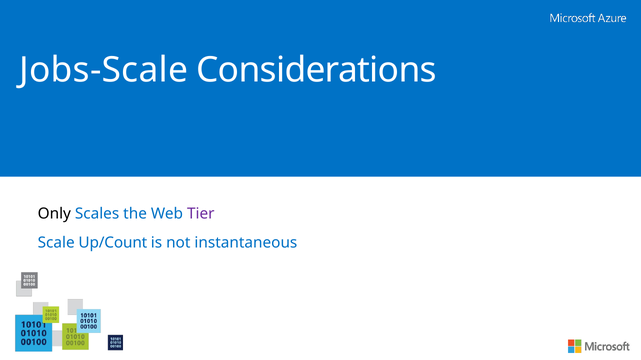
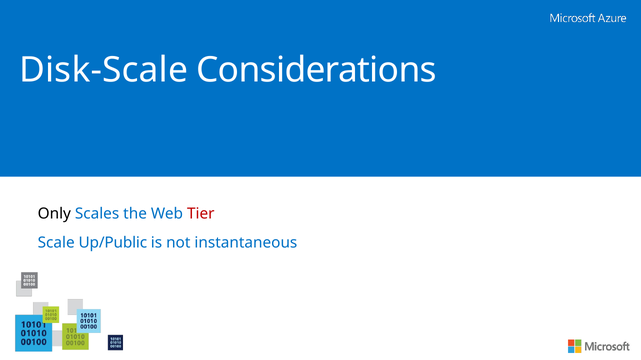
Jobs-Scale: Jobs-Scale -> Disk-Scale
Tier colour: purple -> red
Up/Count: Up/Count -> Up/Public
